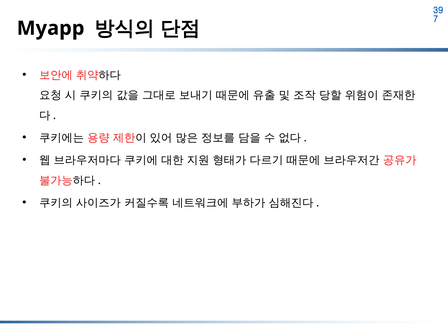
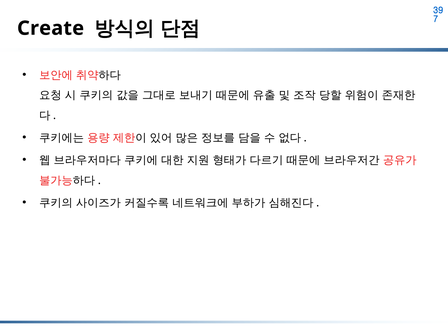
Myapp: Myapp -> Create
